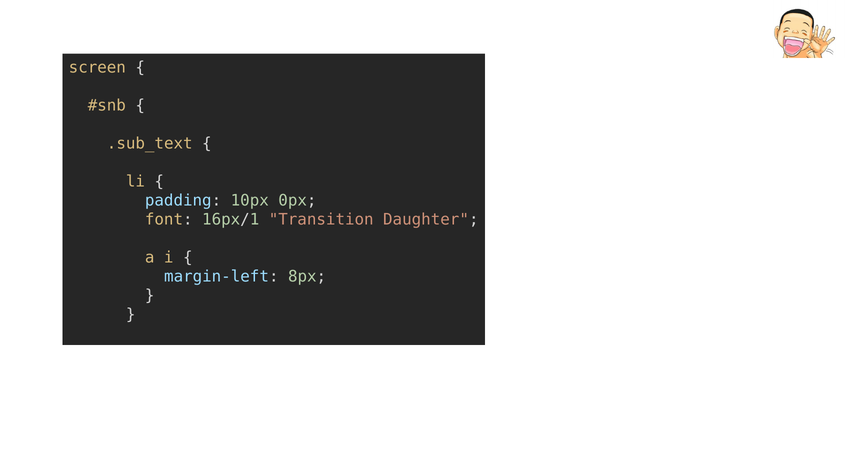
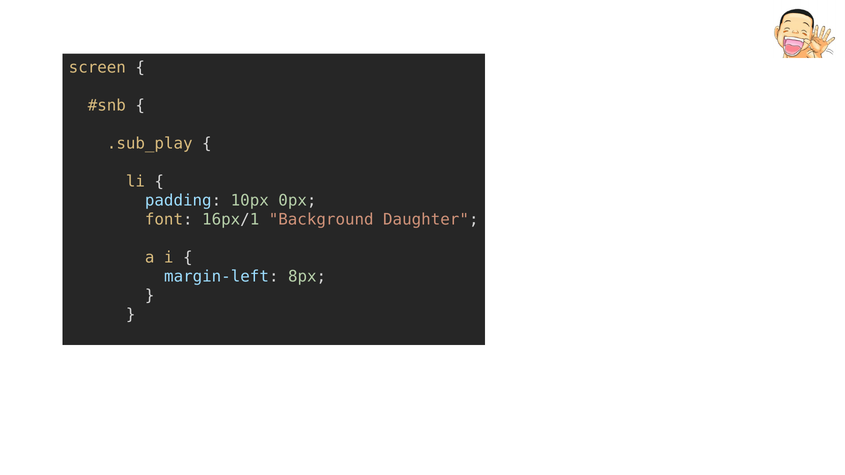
.sub_text: .sub_text -> .sub_play
Transition: Transition -> Background
